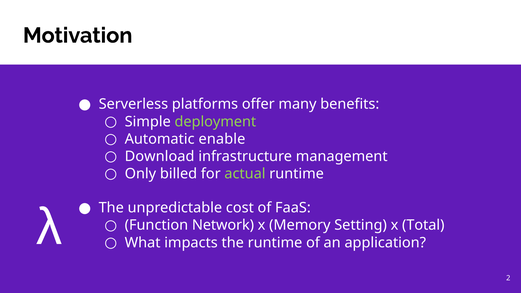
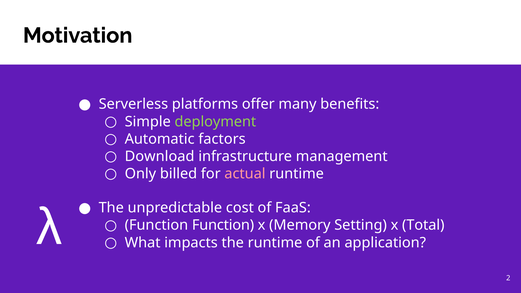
enable: enable -> factors
actual colour: light green -> pink
Function Network: Network -> Function
